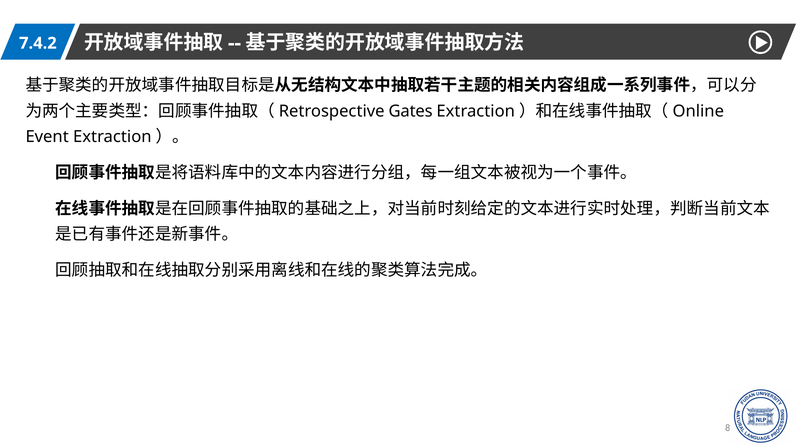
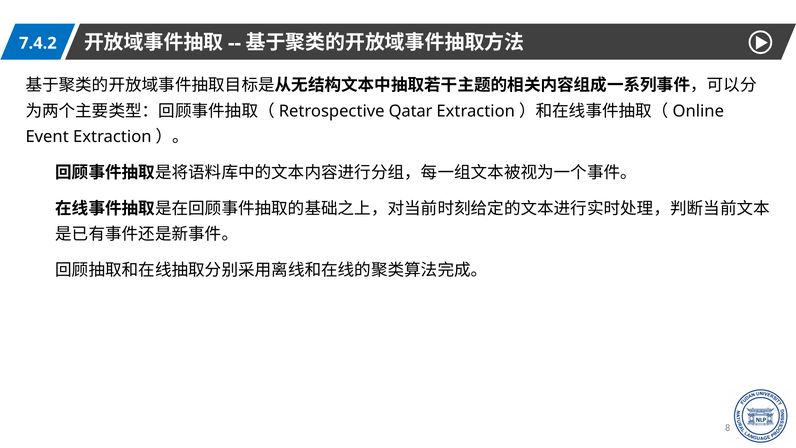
Gates: Gates -> Qatar
